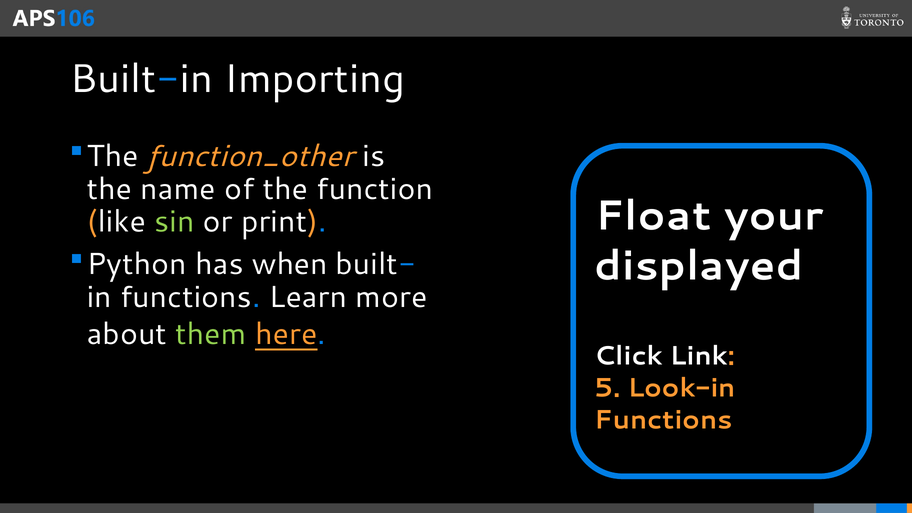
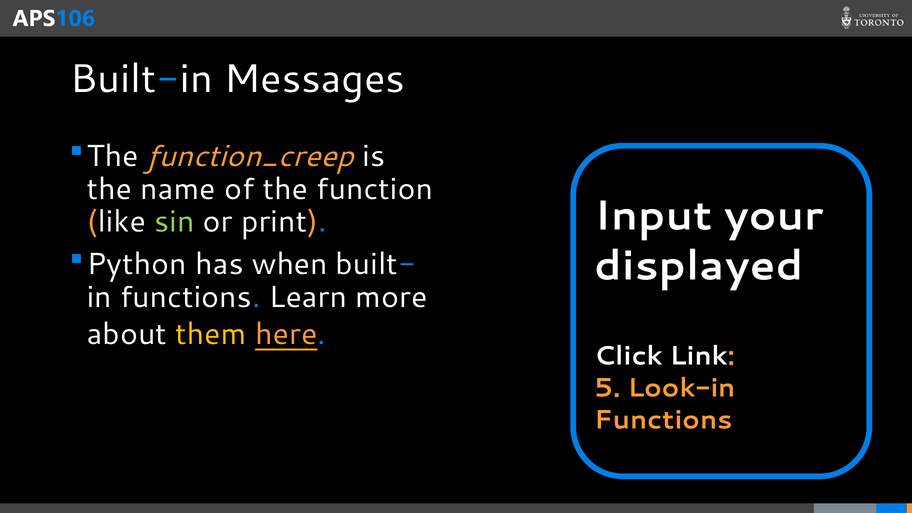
Importing: Importing -> Messages
function_other: function_other -> function_creep
Float: Float -> Input
them colour: light green -> yellow
